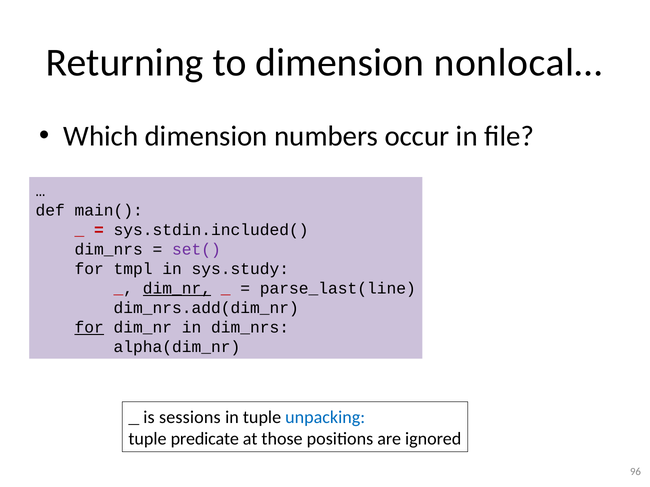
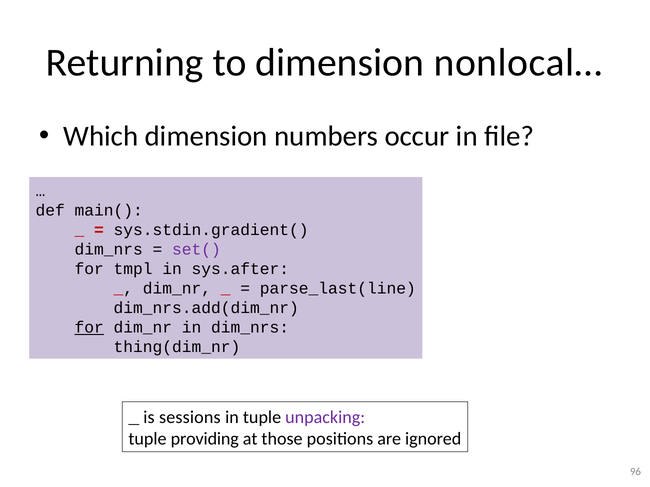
sys.stdin.included(: sys.stdin.included( -> sys.stdin.gradient(
sys.study: sys.study -> sys.after
dim_nr at (177, 289) underline: present -> none
alpha(dim_nr: alpha(dim_nr -> thing(dim_nr
unpacking colour: blue -> purple
predicate: predicate -> providing
